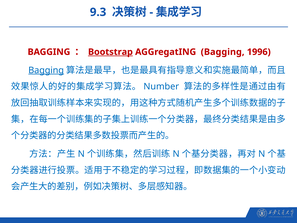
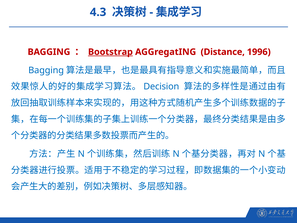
9.3: 9.3 -> 4.3
AGGregatING Bagging: Bagging -> Distance
Bagging at (46, 70) underline: present -> none
Number: Number -> Decision
